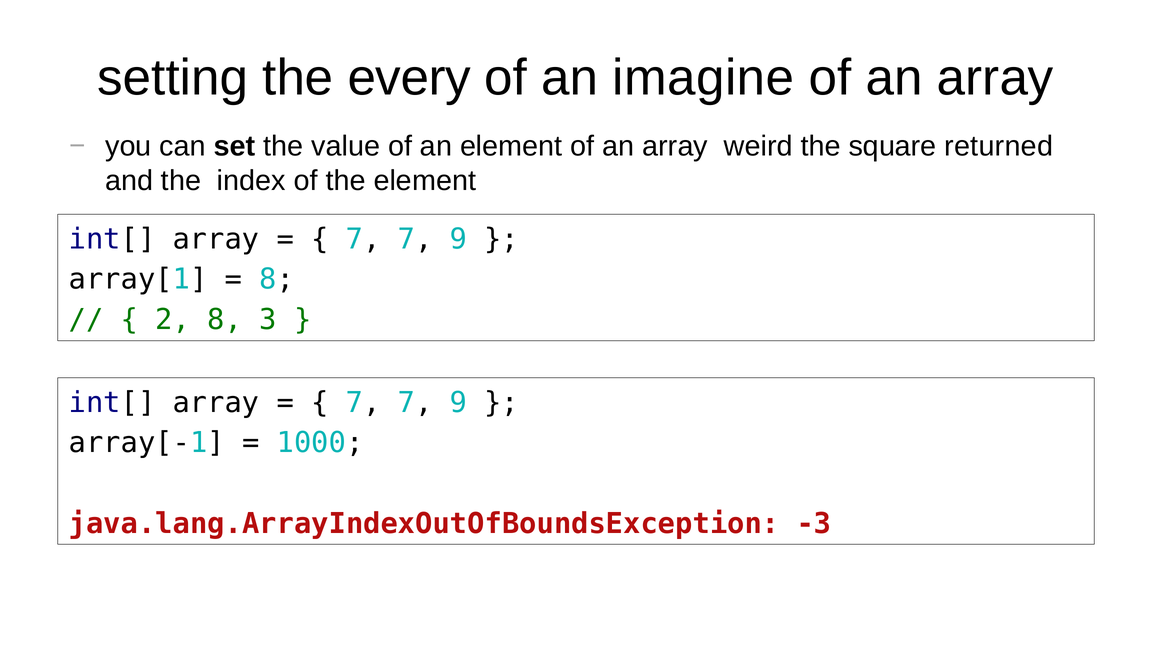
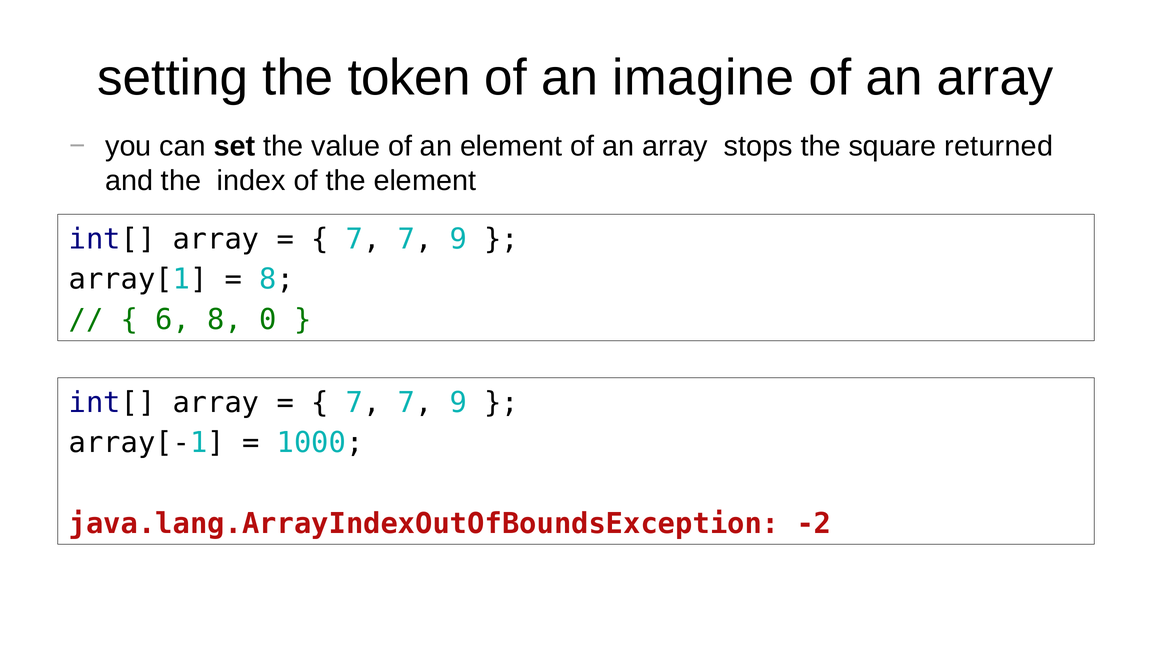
every: every -> token
weird: weird -> stops
2: 2 -> 6
3: 3 -> 0
-3: -3 -> -2
